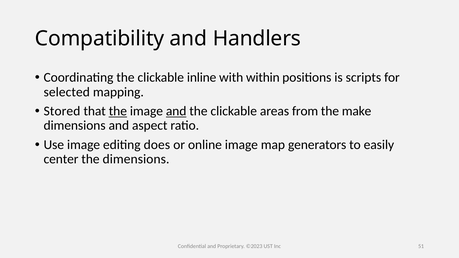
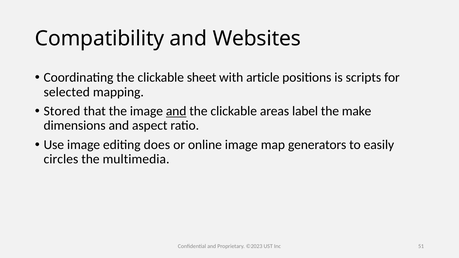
Handlers: Handlers -> Websites
inline: inline -> sheet
within: within -> article
the at (118, 111) underline: present -> none
from: from -> label
center: center -> circles
the dimensions: dimensions -> multimedia
